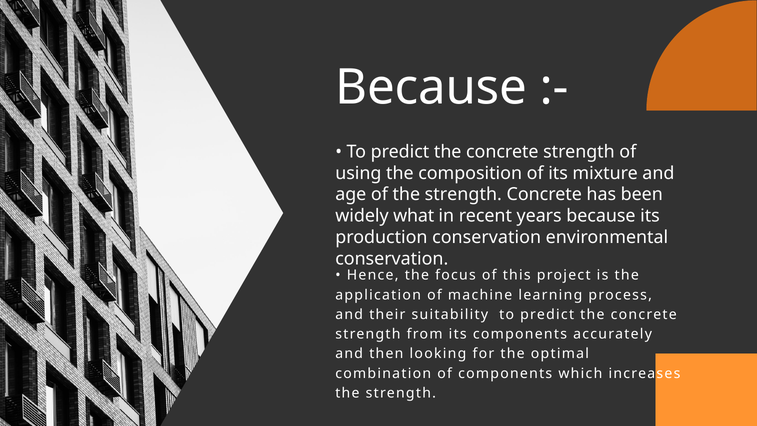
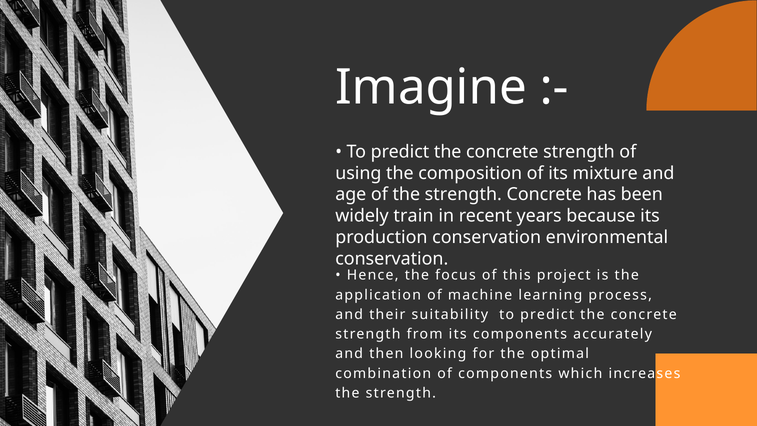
Because at (431, 88): Because -> Imagine
what: what -> train
